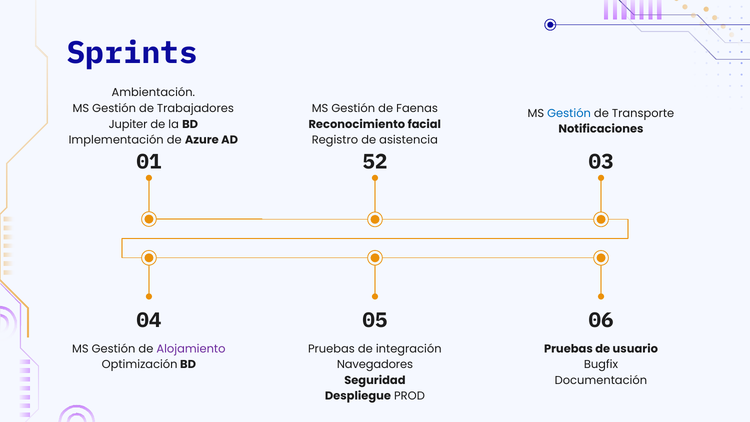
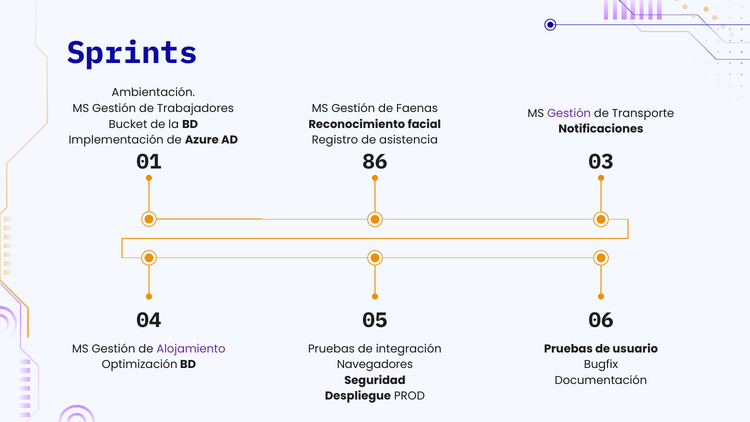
Gestión at (569, 113) colour: blue -> purple
Jupiter: Jupiter -> Bucket
52: 52 -> 86
